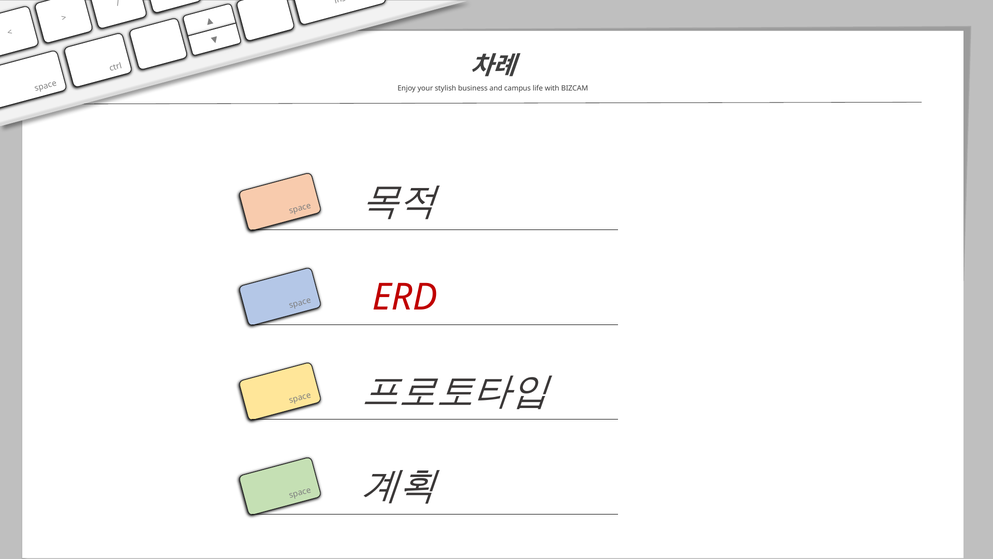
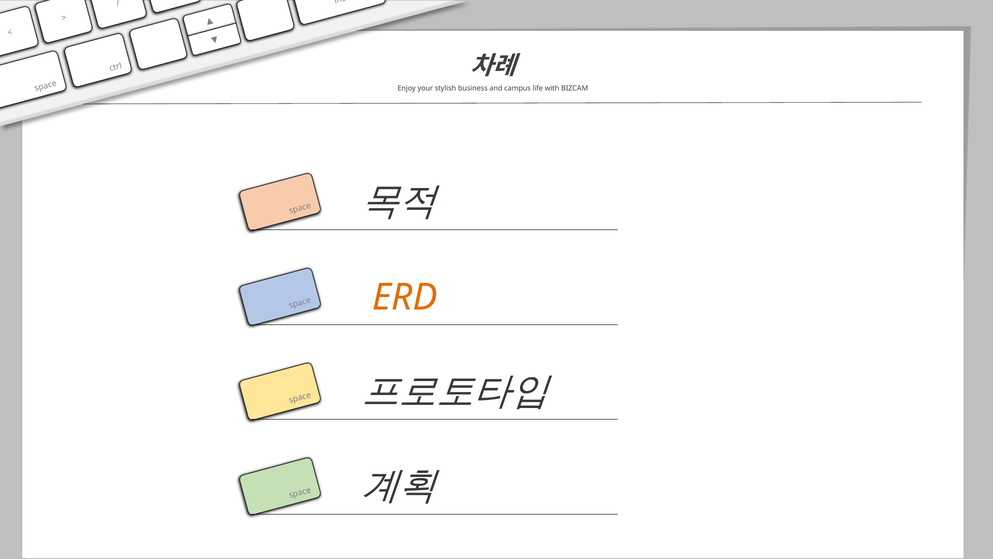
ERD colour: red -> orange
